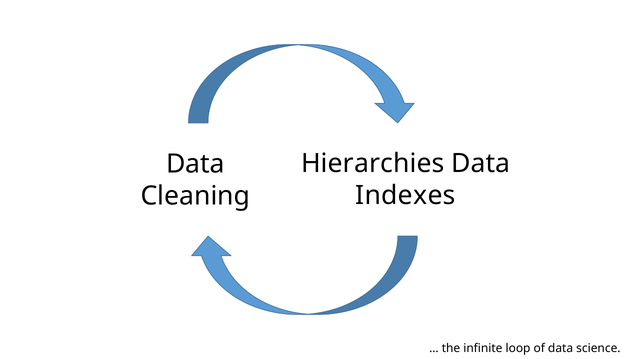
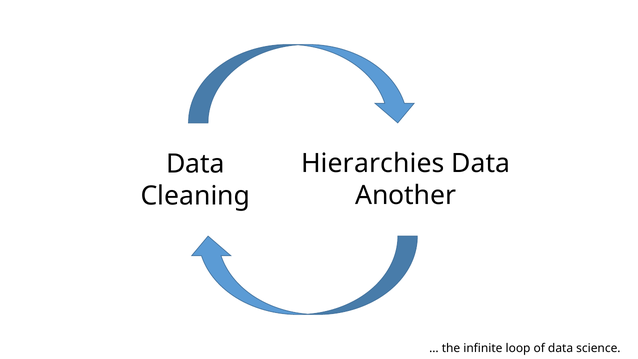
Indexes: Indexes -> Another
